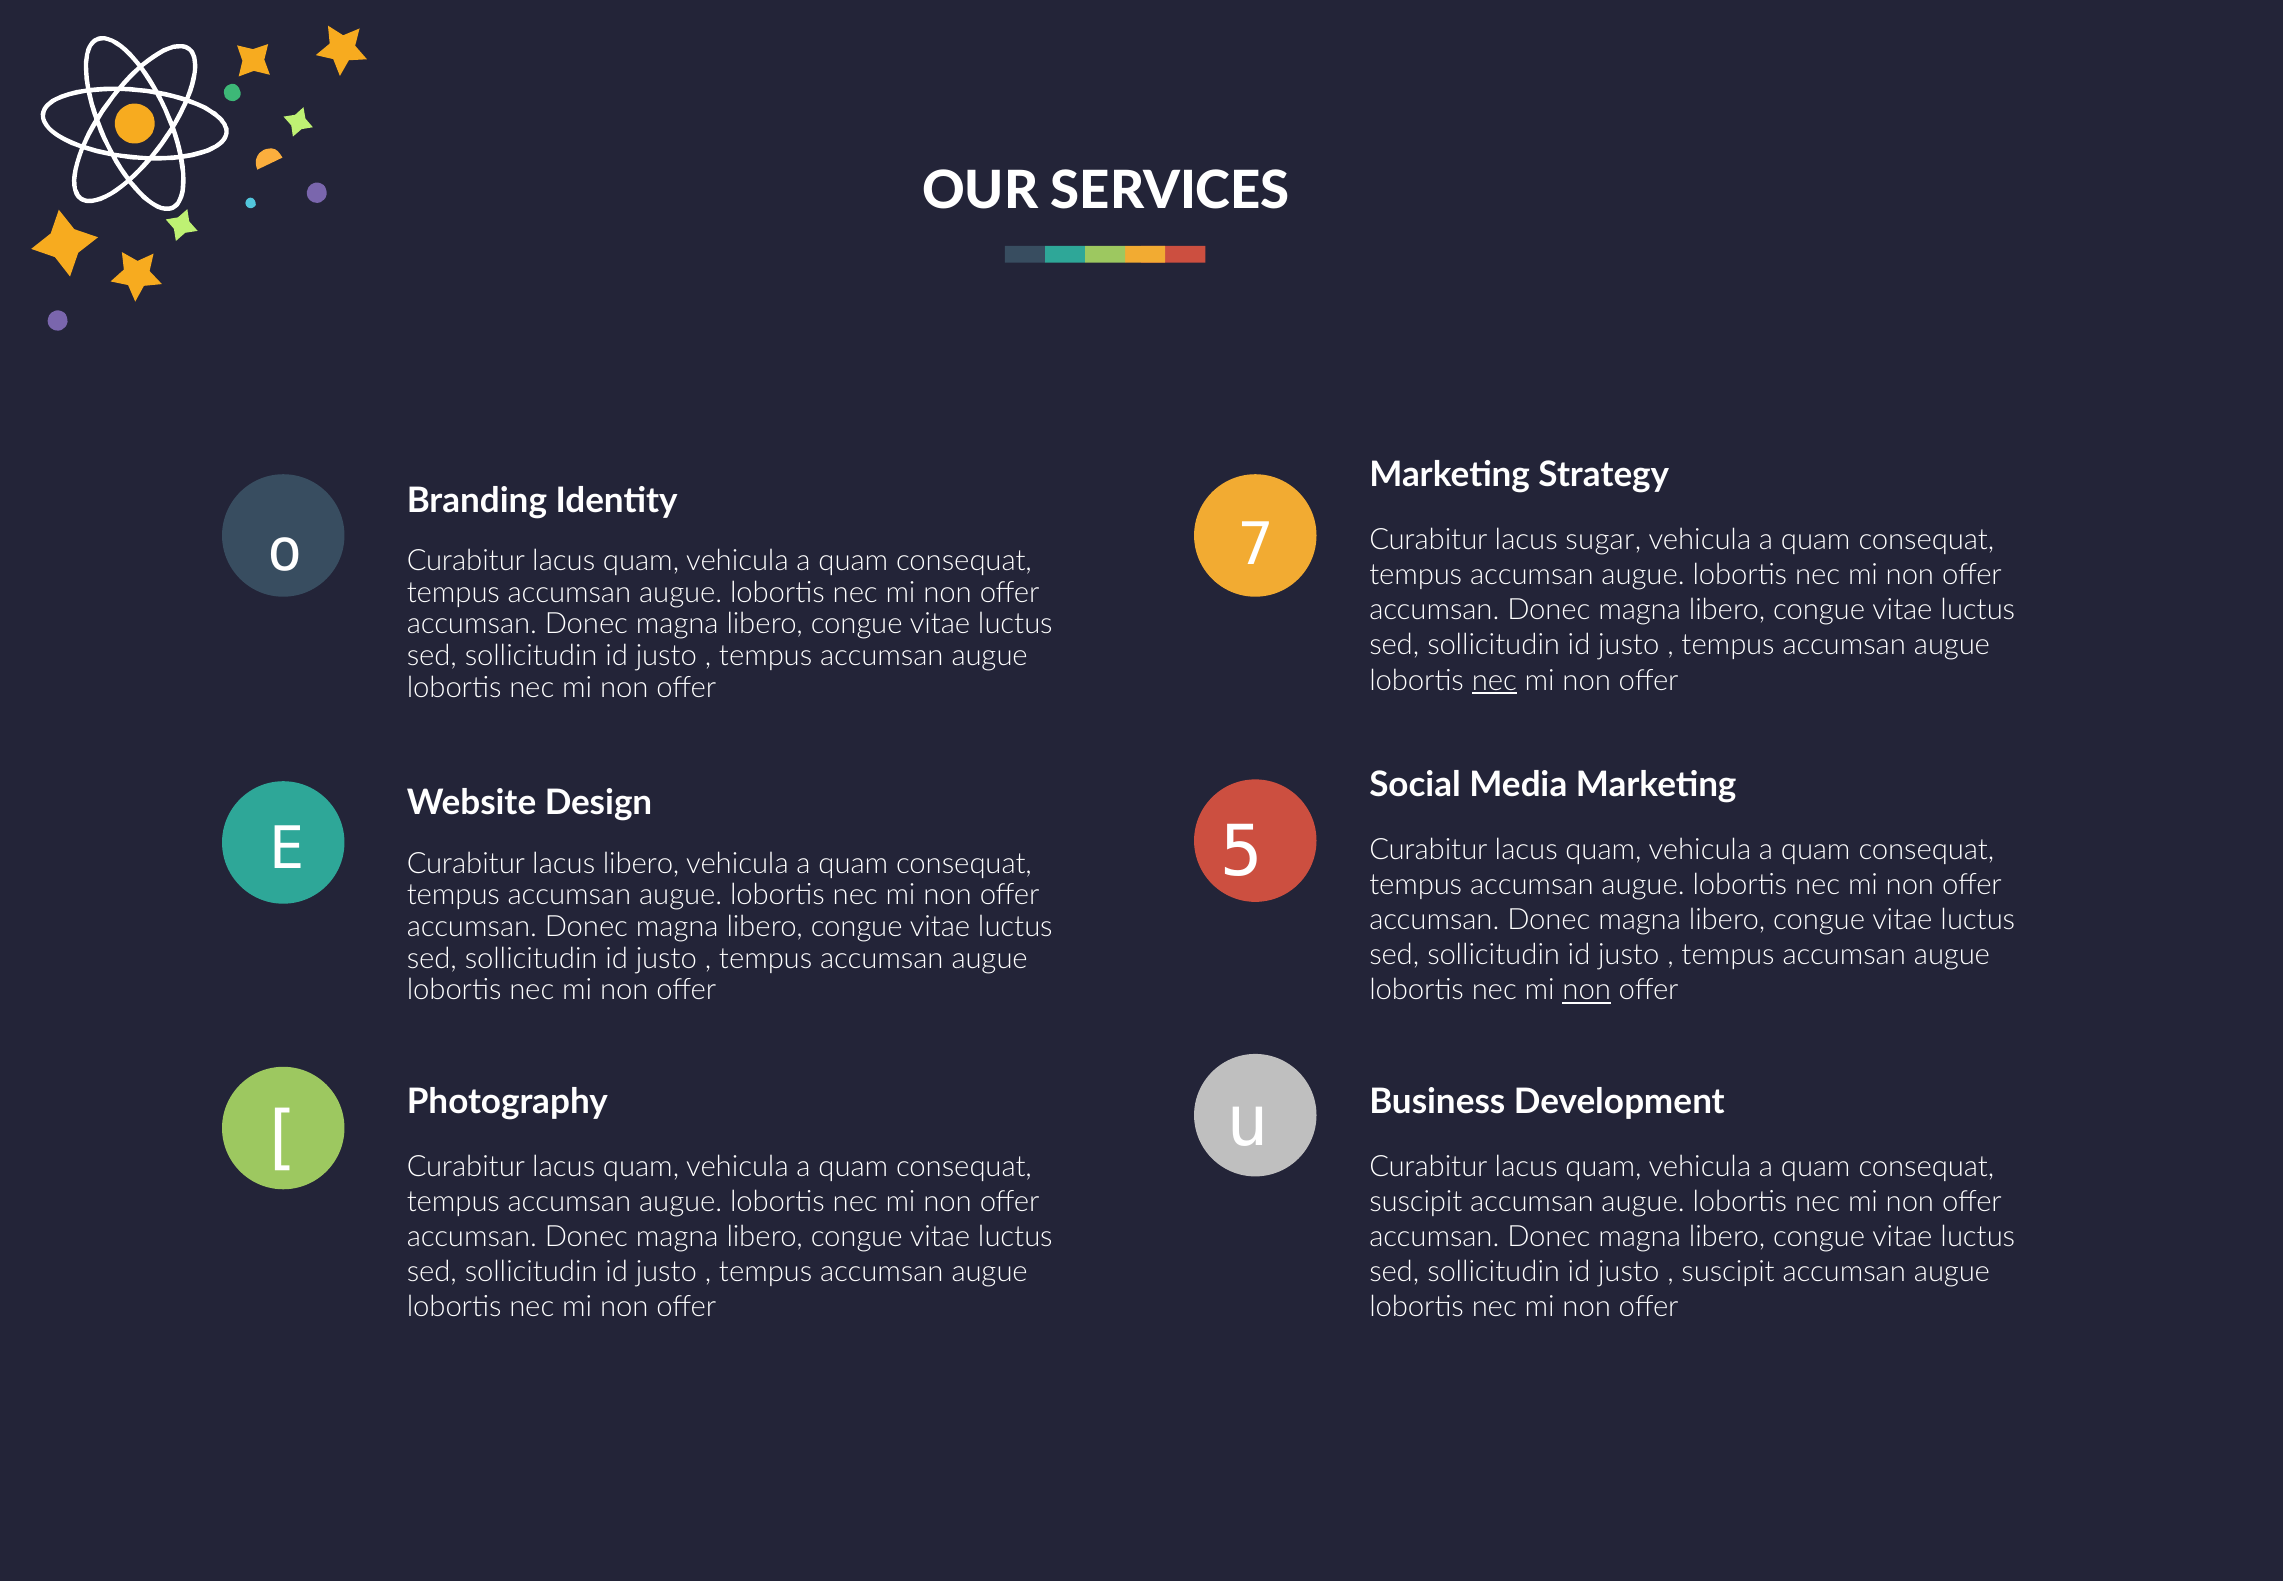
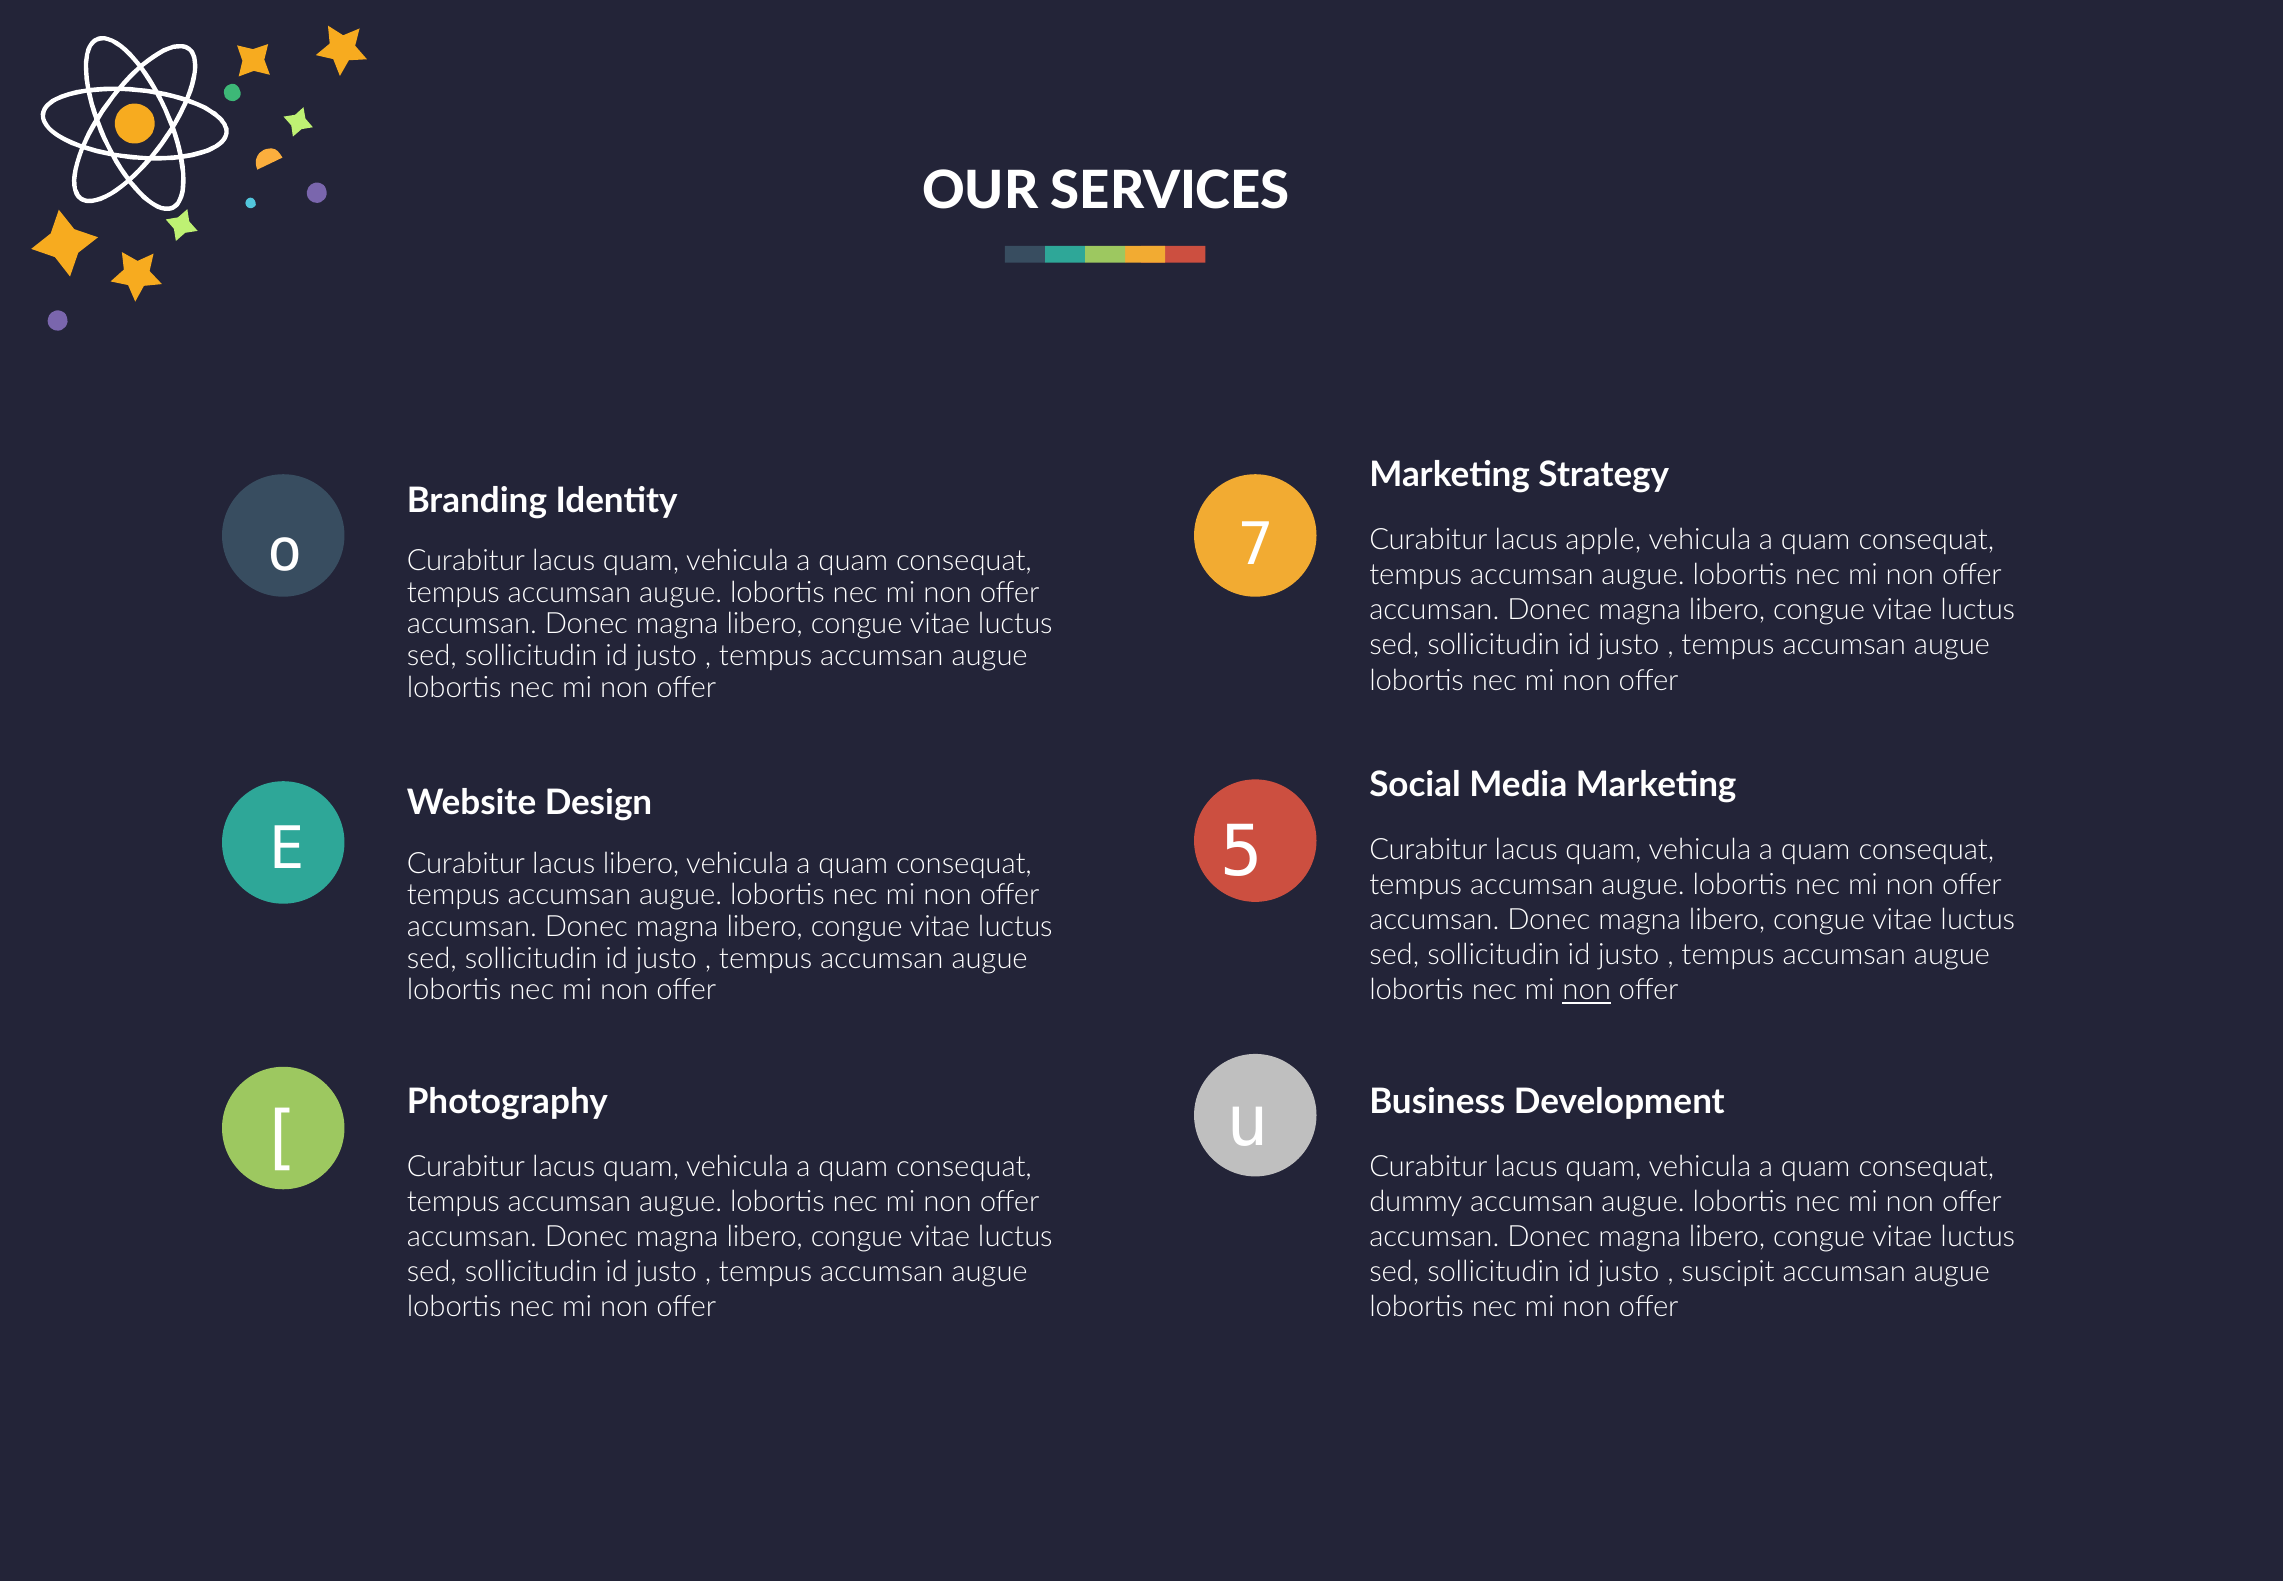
sugar: sugar -> apple
nec at (1494, 680) underline: present -> none
suscipit at (1416, 1201): suscipit -> dummy
